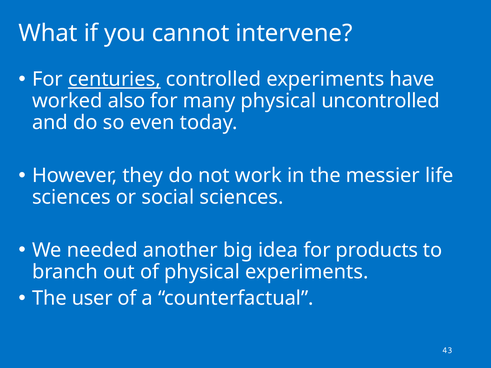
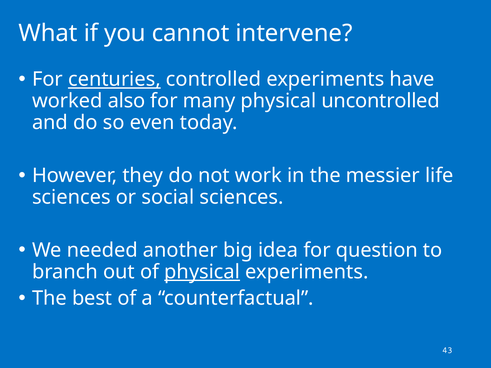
products: products -> question
physical at (202, 272) underline: none -> present
user: user -> best
